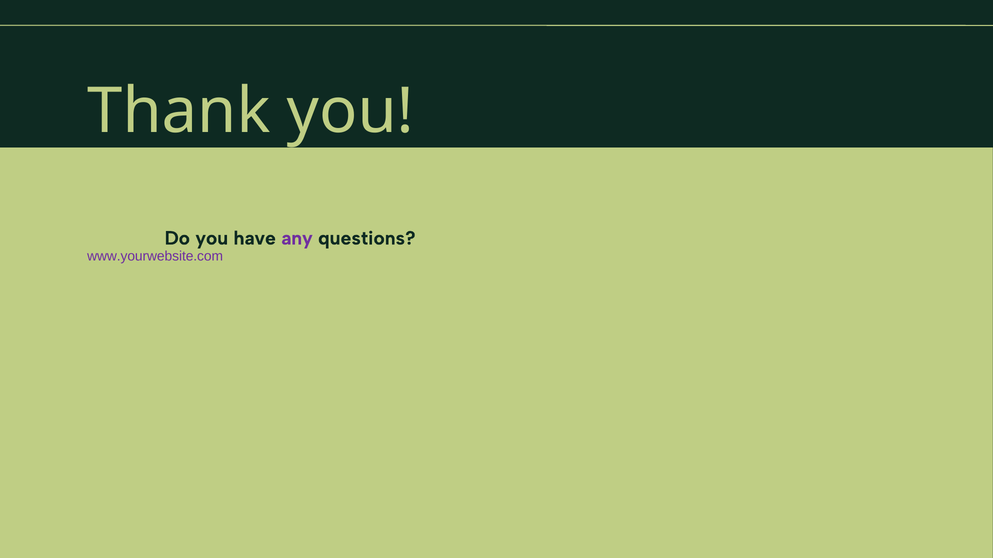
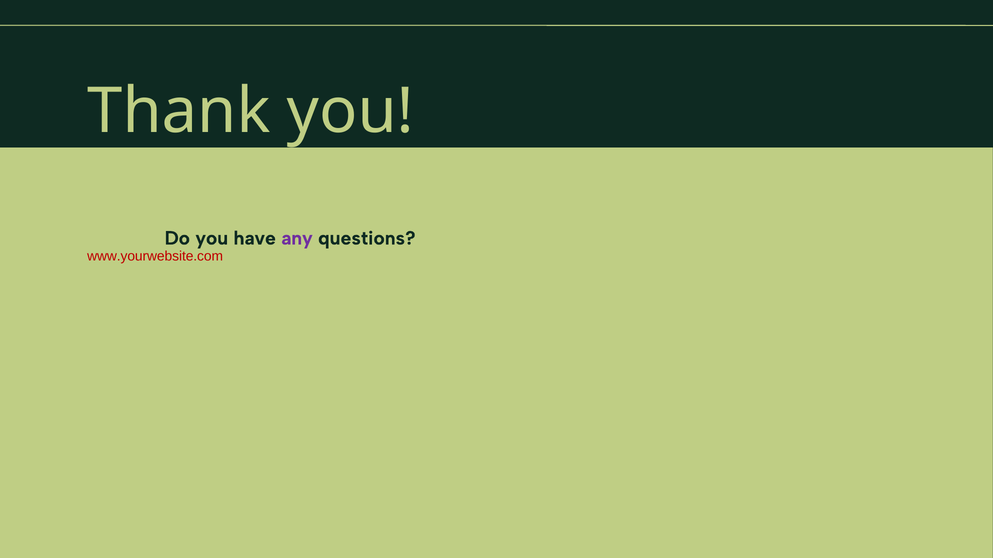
www.yourwebsite.com colour: purple -> red
